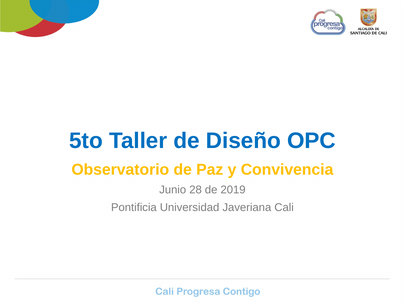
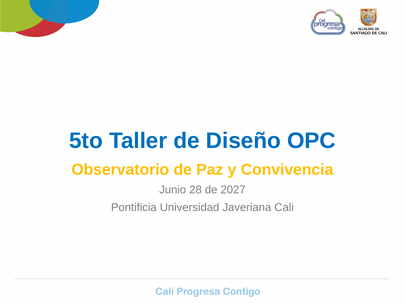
2019: 2019 -> 2027
